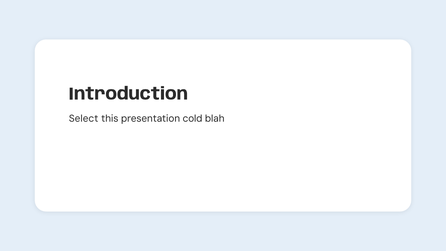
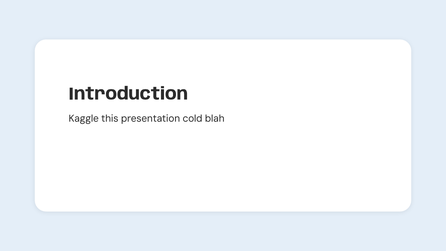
Select: Select -> Kaggle
